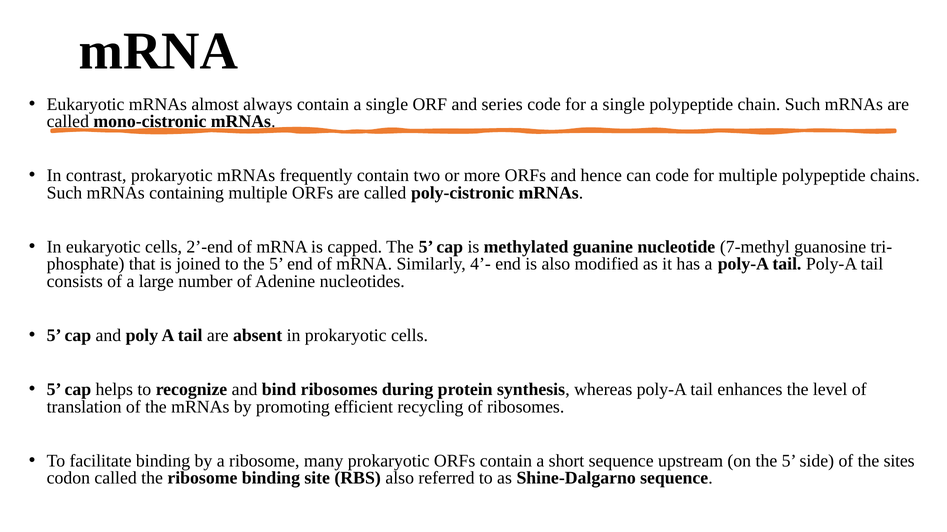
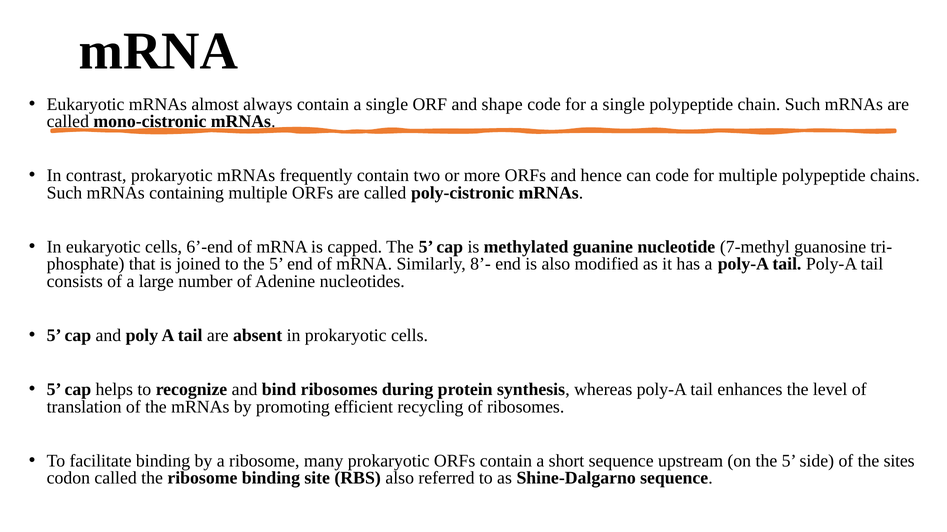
series: series -> shape
2’-end: 2’-end -> 6’-end
4’-: 4’- -> 8’-
